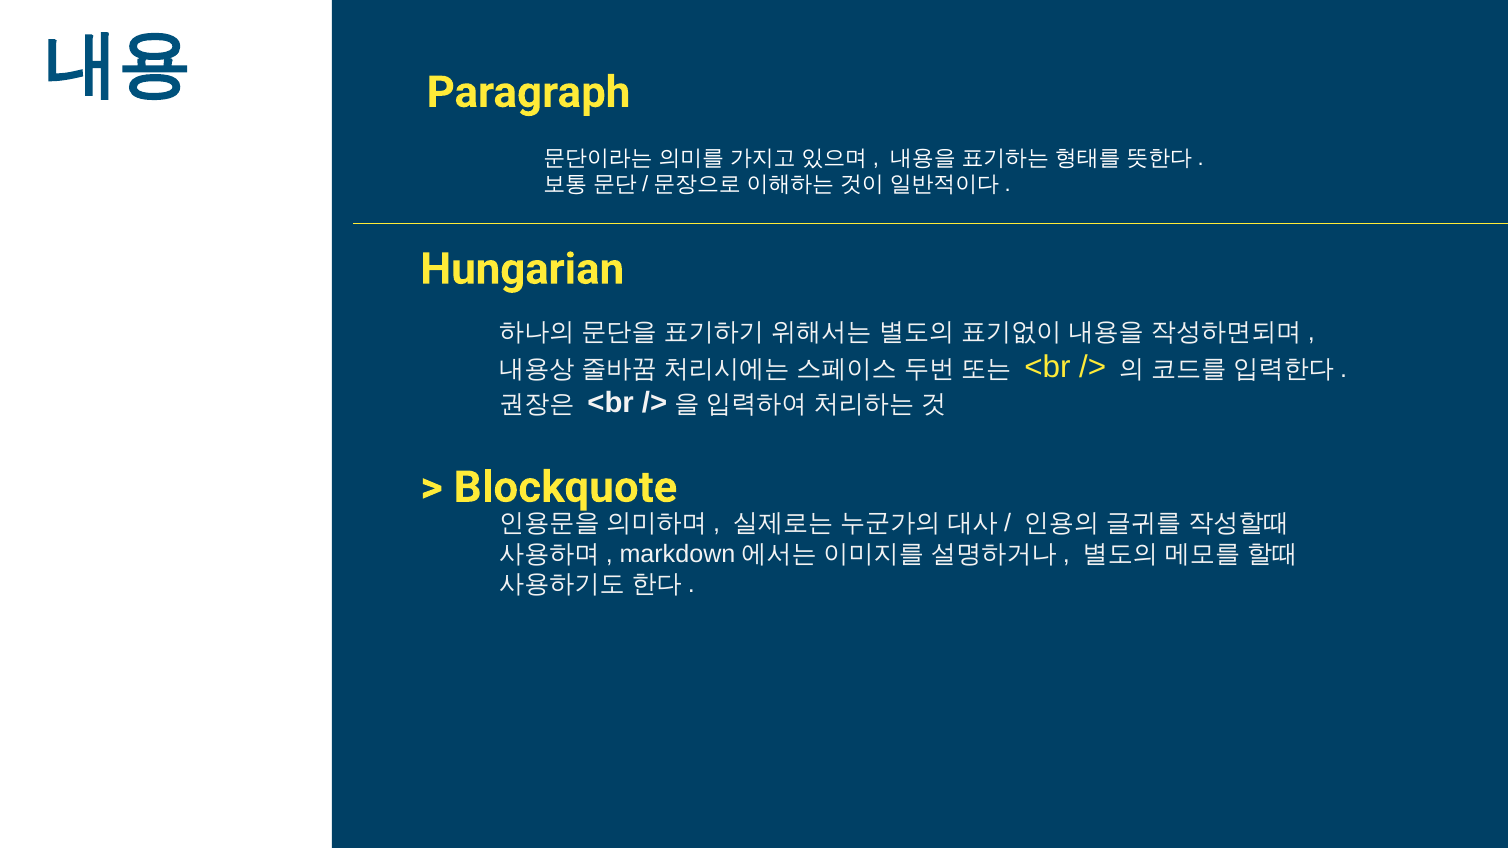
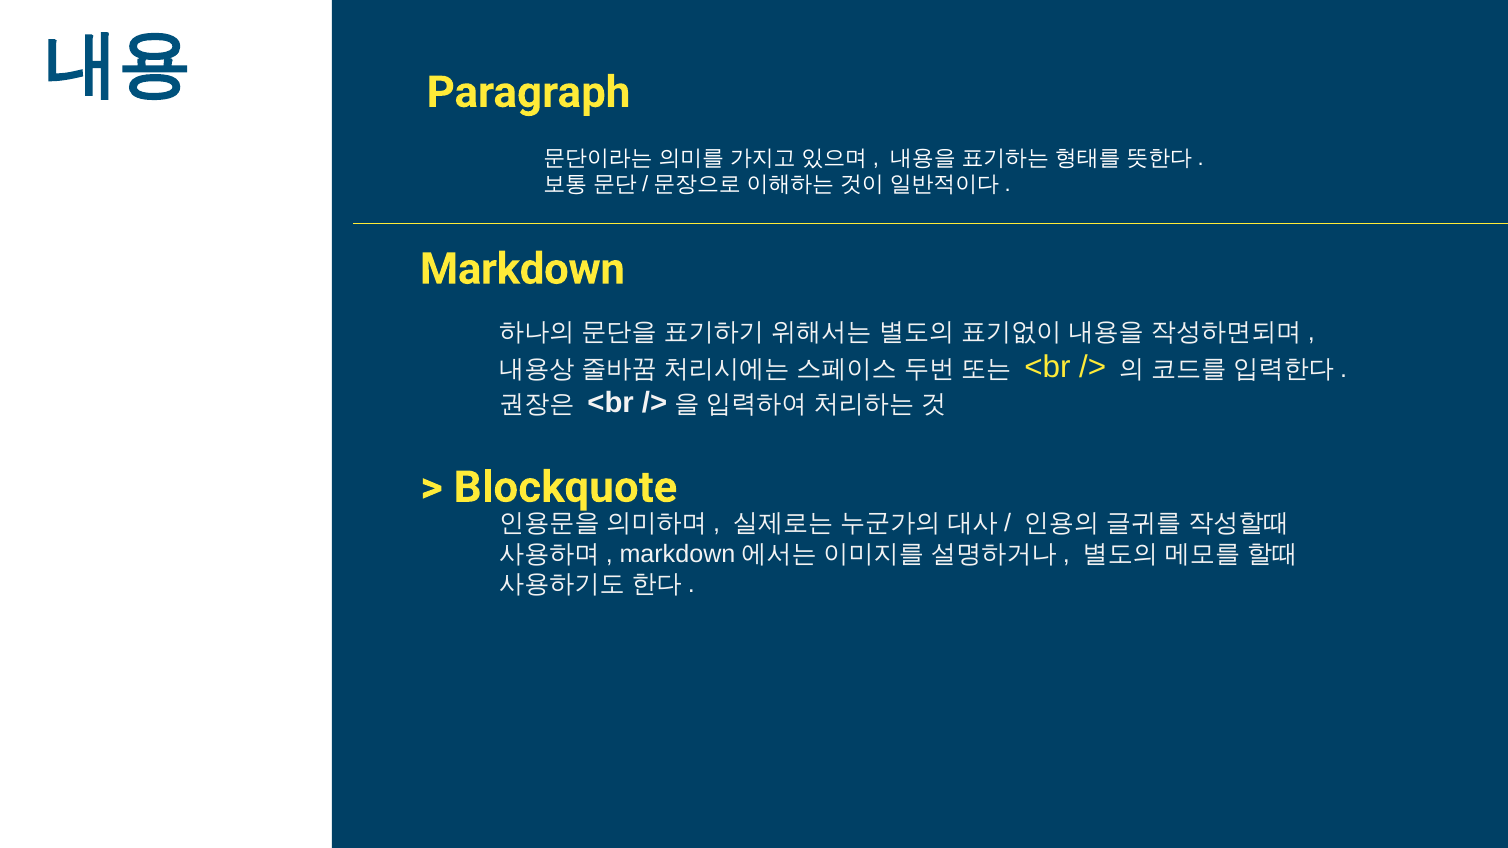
Hungarian at (522, 269): Hungarian -> Markdown
